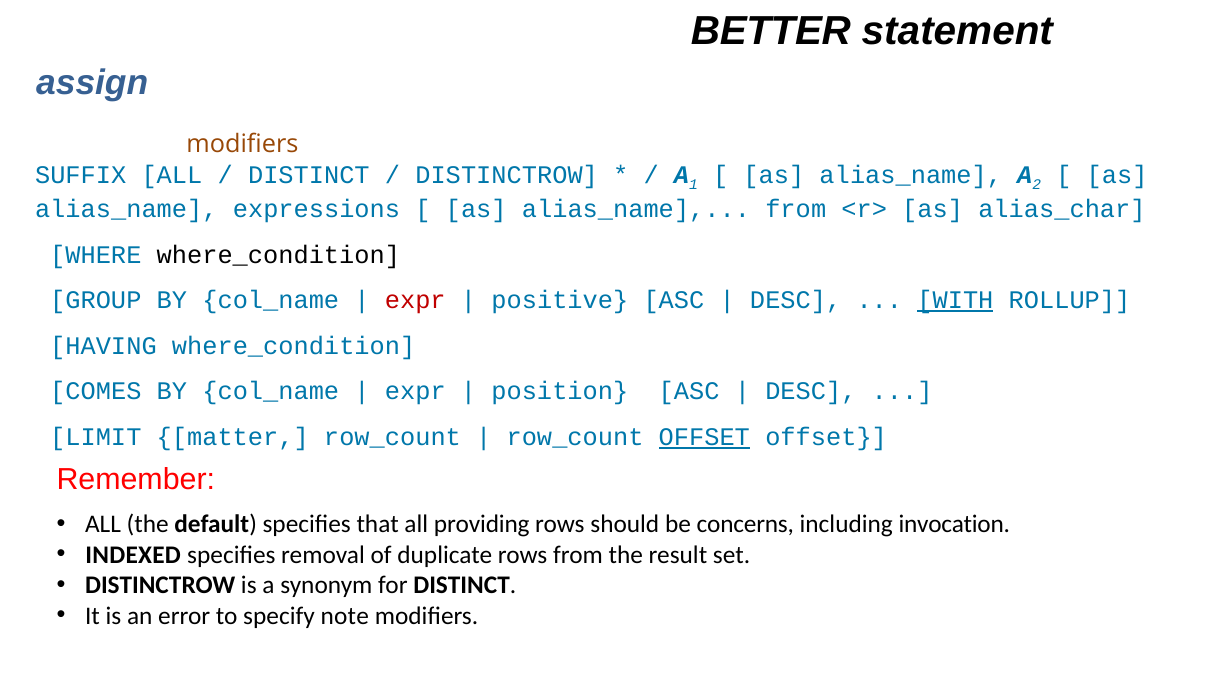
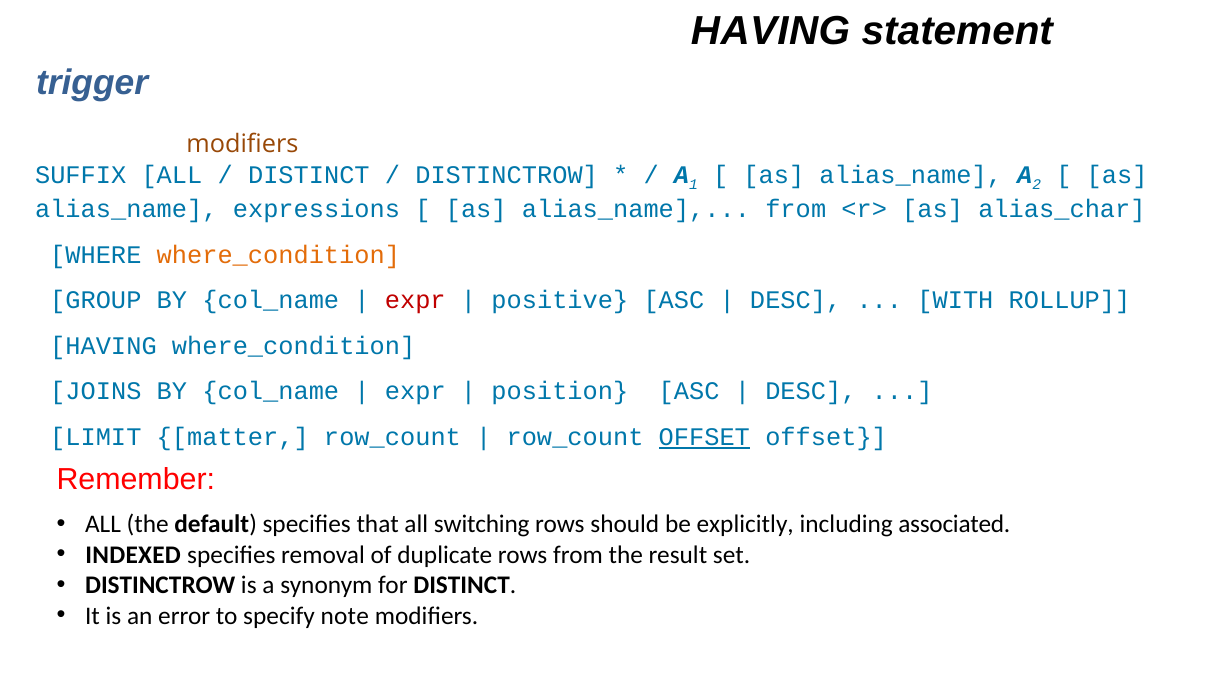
BETTER at (771, 32): BETTER -> HAVING
assign: assign -> trigger
where_condition at (278, 255) colour: black -> orange
WITH underline: present -> none
COMES: COMES -> JOINS
providing: providing -> switching
concerns: concerns -> explicitly
invocation: invocation -> associated
